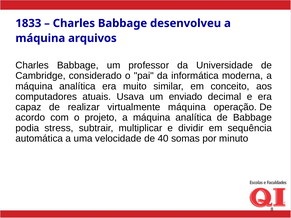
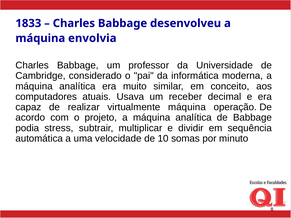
arquivos: arquivos -> envolvia
enviado: enviado -> receber
40: 40 -> 10
